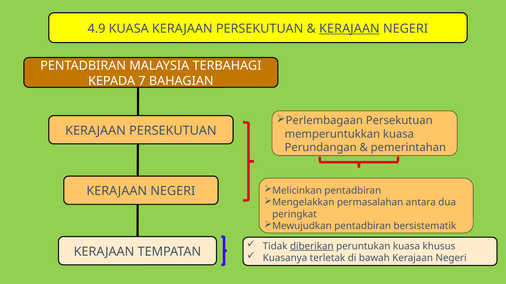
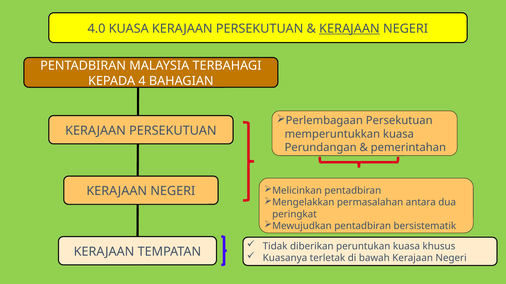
4.9: 4.9 -> 4.0
7: 7 -> 4
diberikan underline: present -> none
